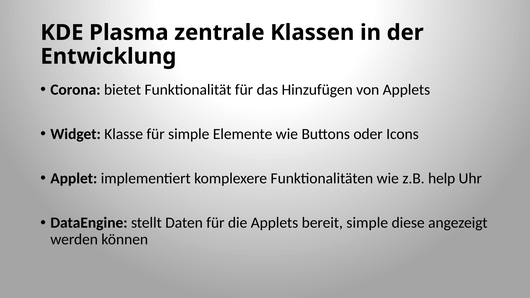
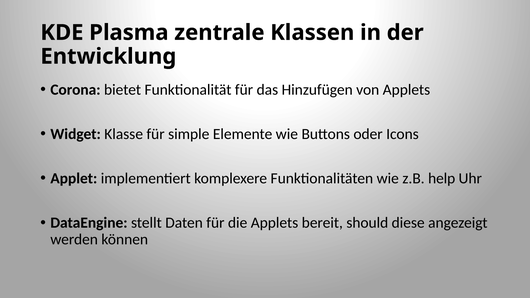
bereit simple: simple -> should
